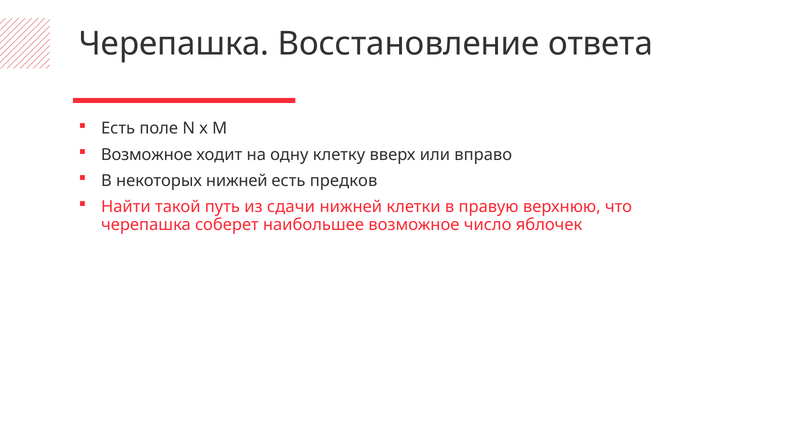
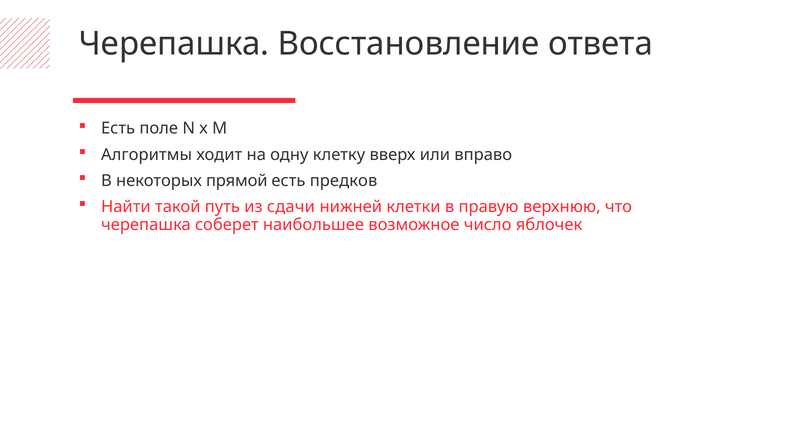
Возможное at (147, 155): Возможное -> Алгоритмы
некоторых нижней: нижней -> прямой
